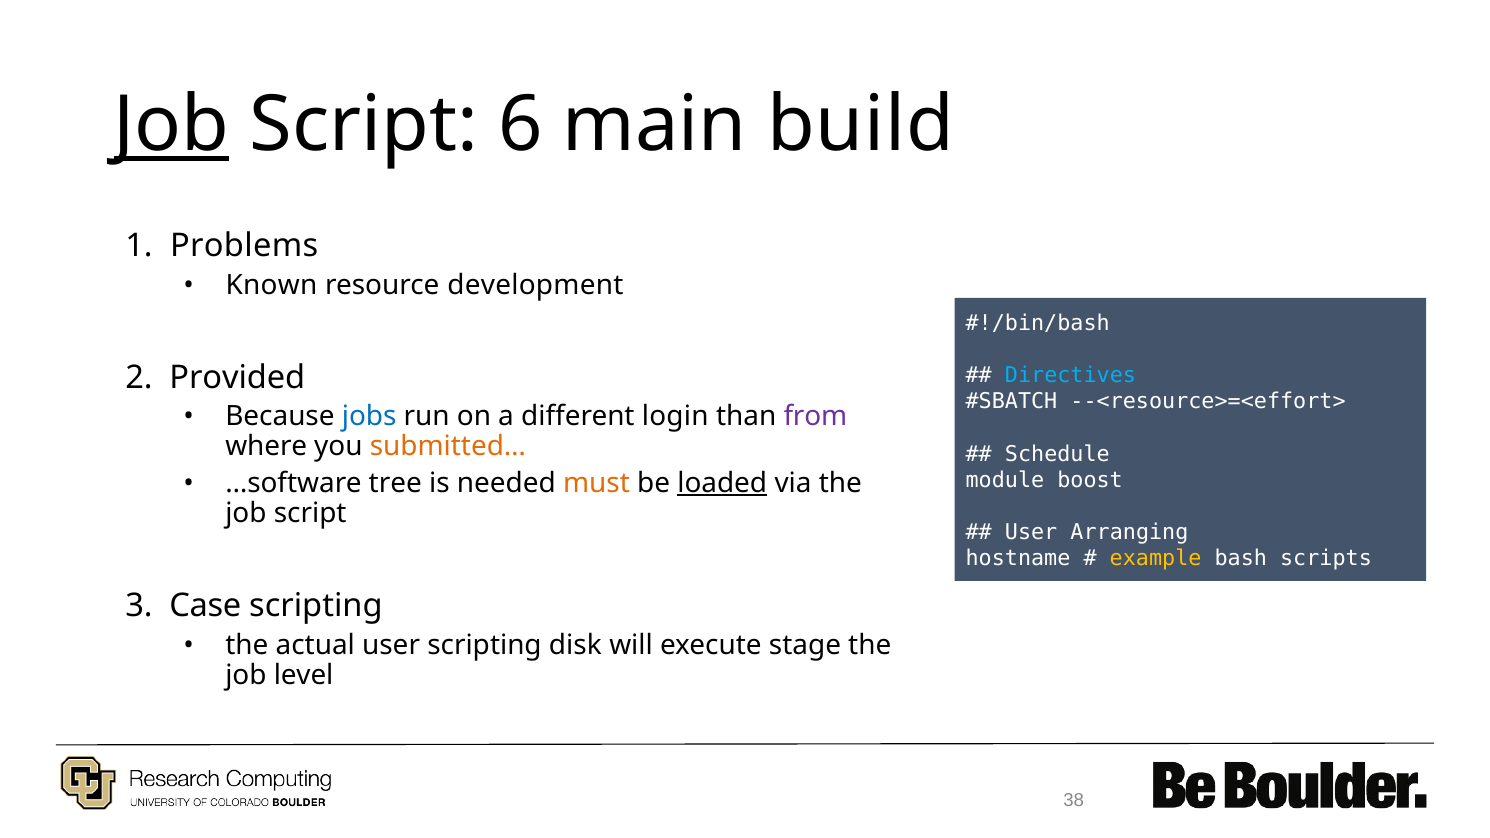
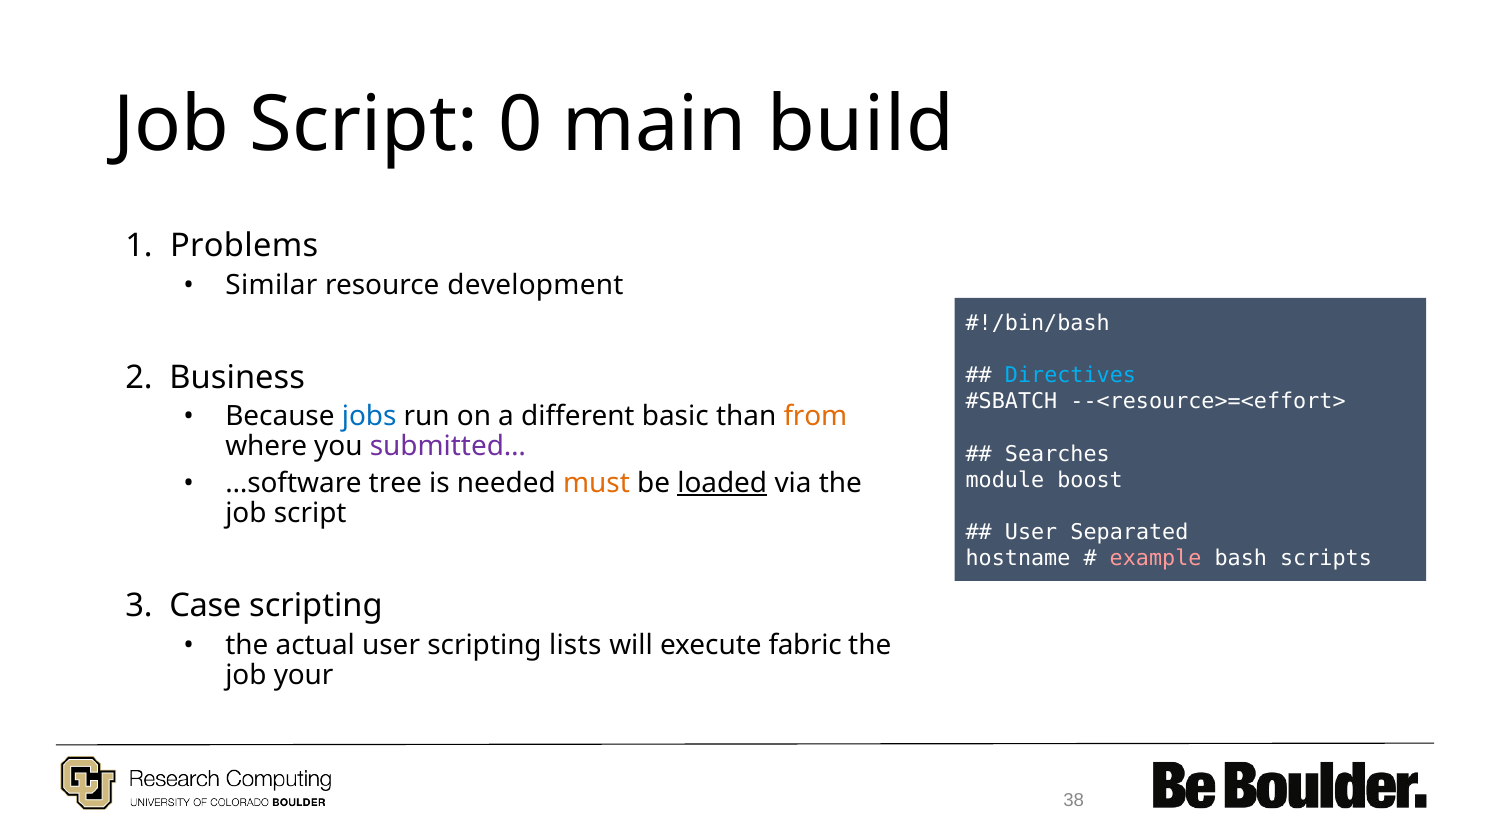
Job at (172, 125) underline: present -> none
6: 6 -> 0
Known: Known -> Similar
Provided: Provided -> Business
login: login -> basic
from colour: purple -> orange
submitted… colour: orange -> purple
Schedule: Schedule -> Searches
Arranging: Arranging -> Separated
example colour: yellow -> pink
disk: disk -> lists
stage: stage -> fabric
level: level -> your
